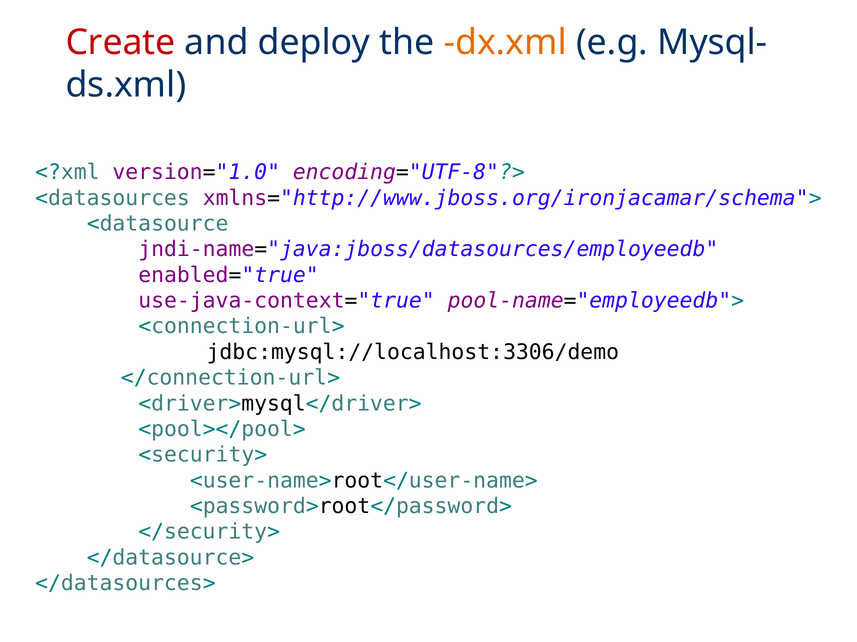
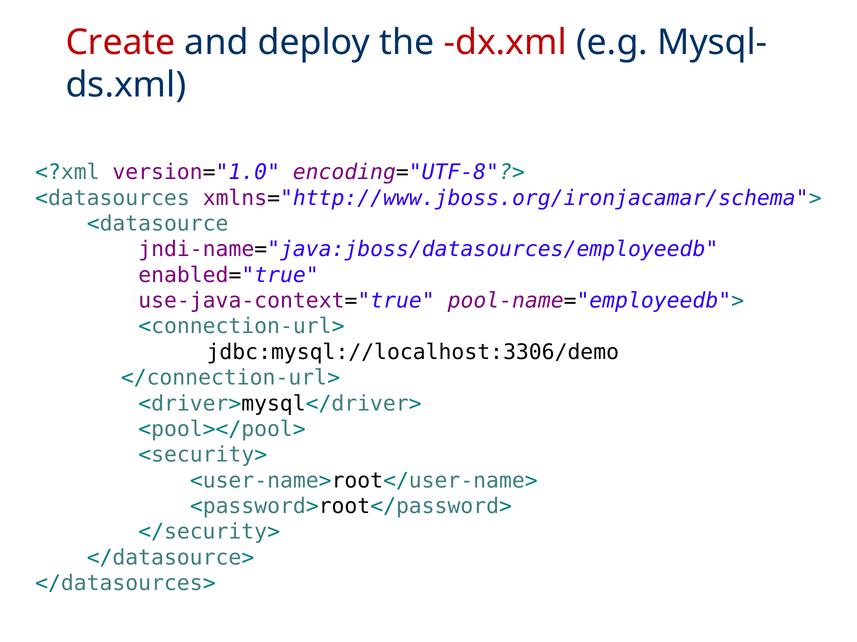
dx.xml colour: orange -> red
